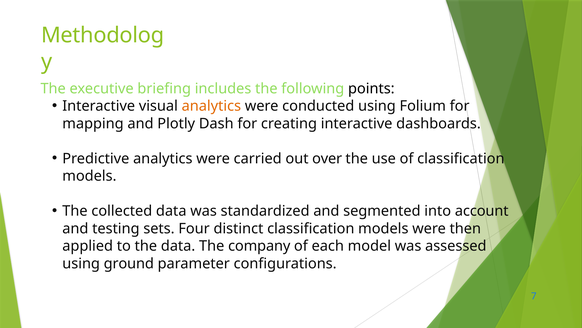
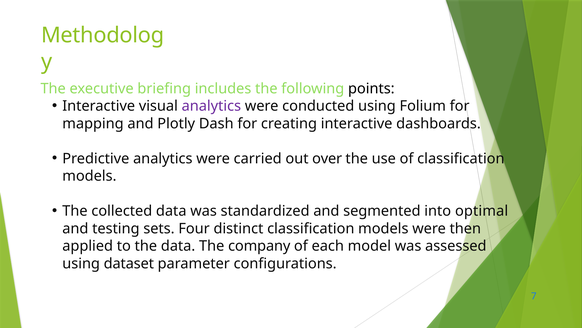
analytics at (211, 106) colour: orange -> purple
account: account -> optimal
ground: ground -> dataset
